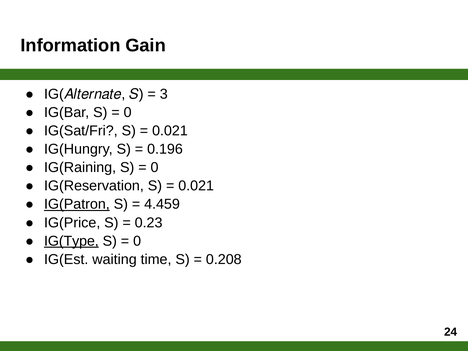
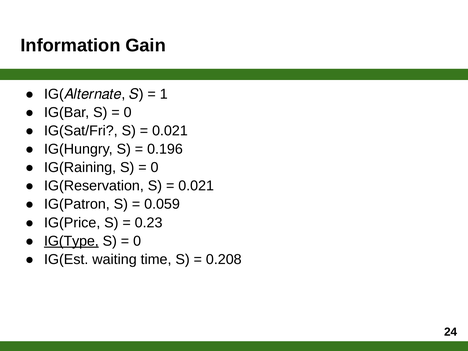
3: 3 -> 1
IG(Patron underline: present -> none
4.459: 4.459 -> 0.059
